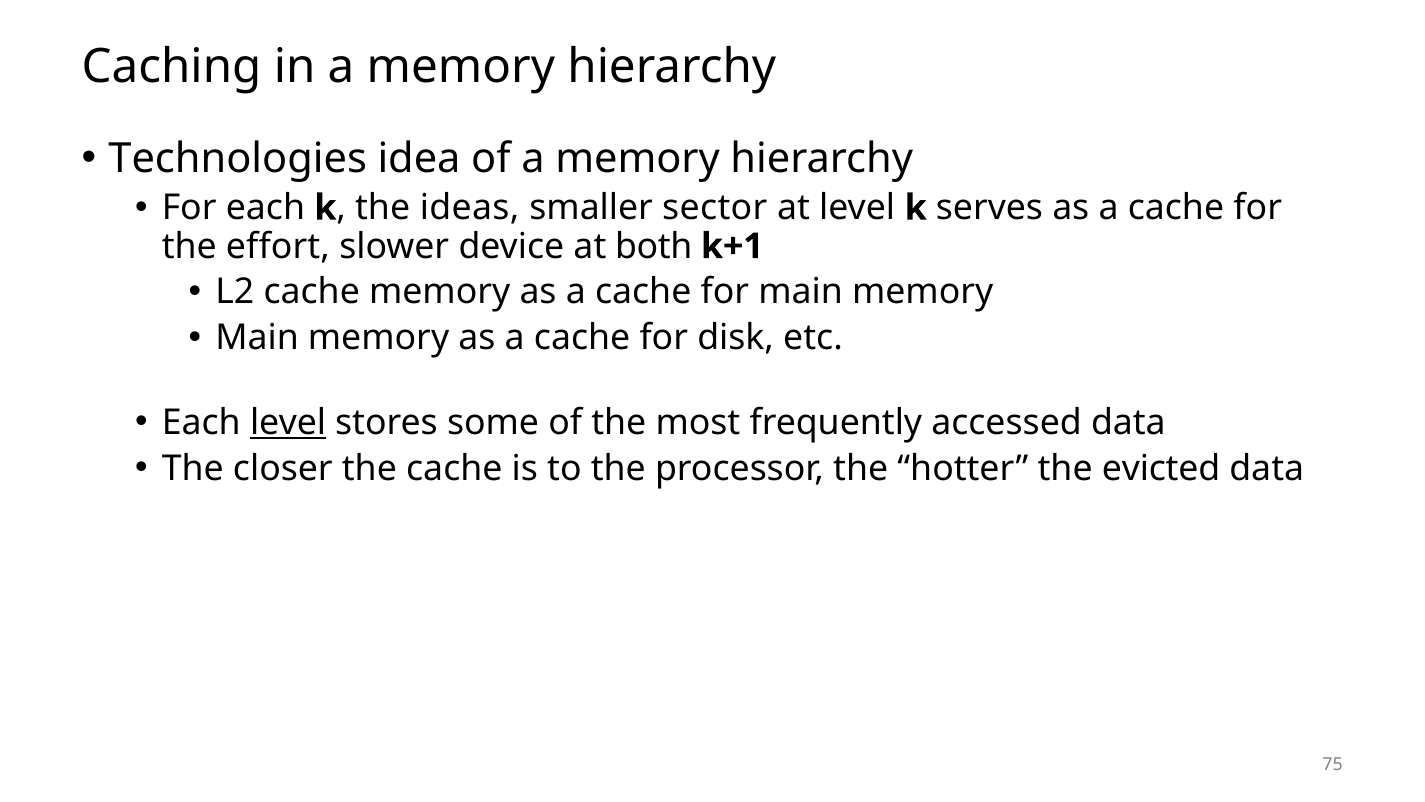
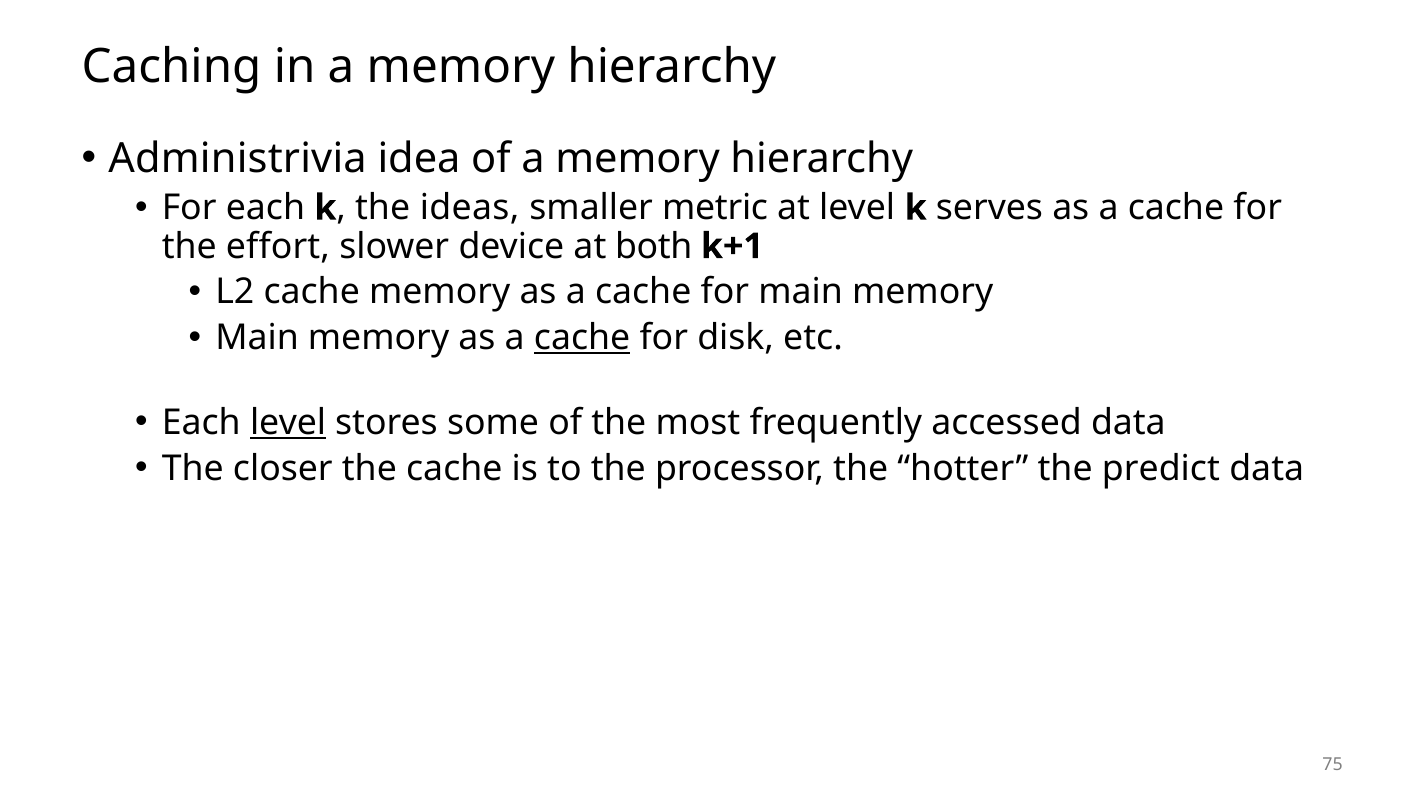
Technologies: Technologies -> Administrivia
sector: sector -> metric
cache at (582, 338) underline: none -> present
evicted: evicted -> predict
